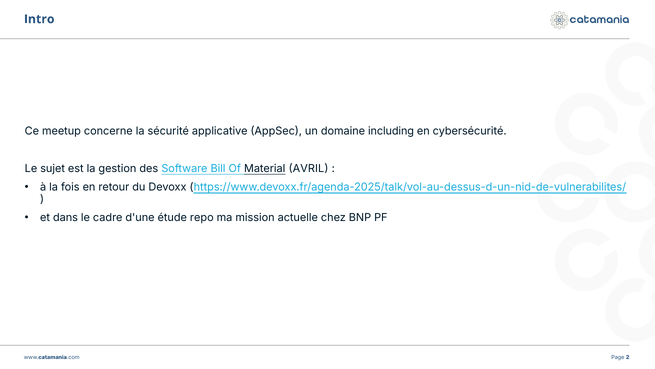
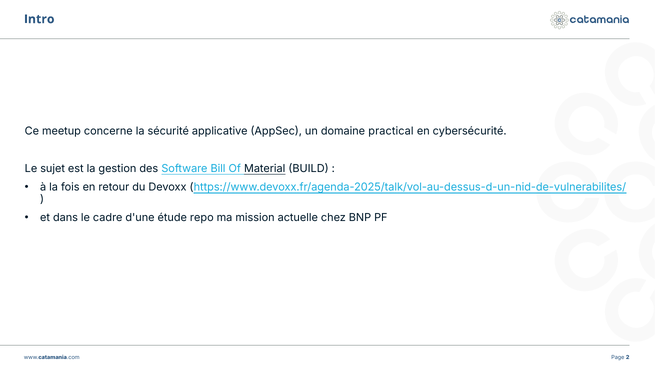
including: including -> practical
AVRIL: AVRIL -> BUILD
